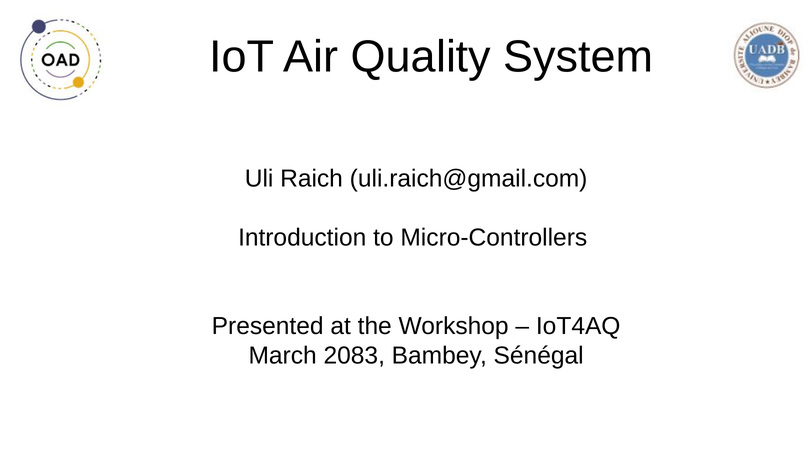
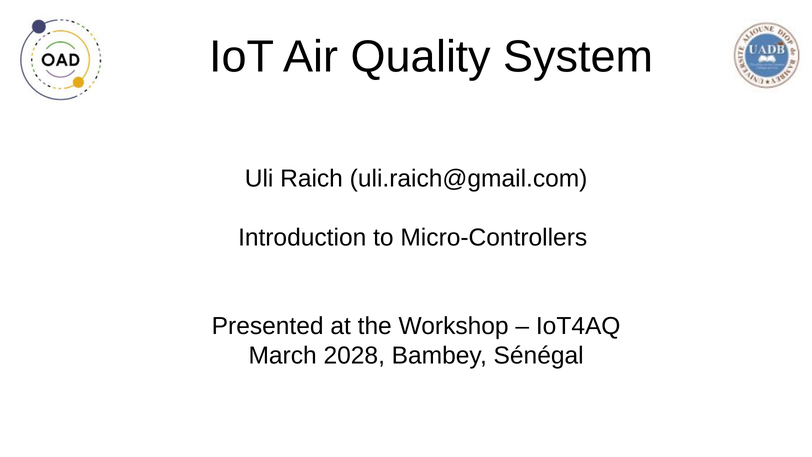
2083: 2083 -> 2028
